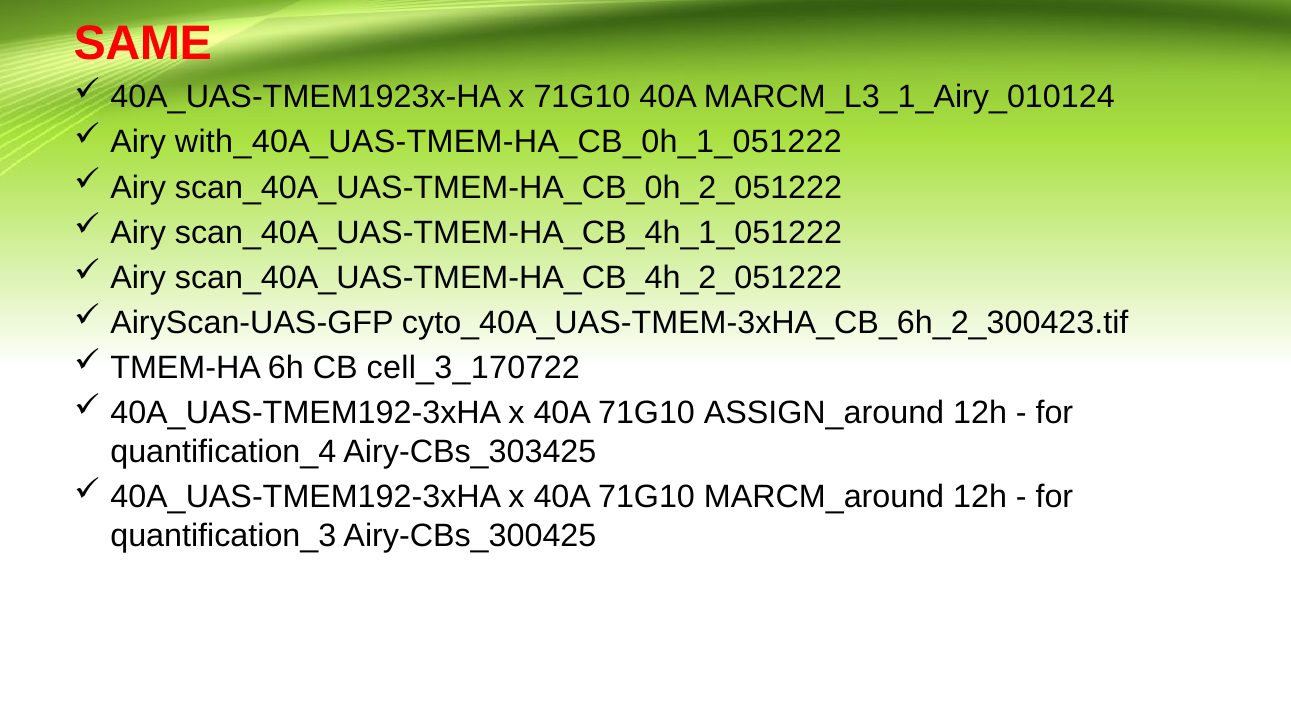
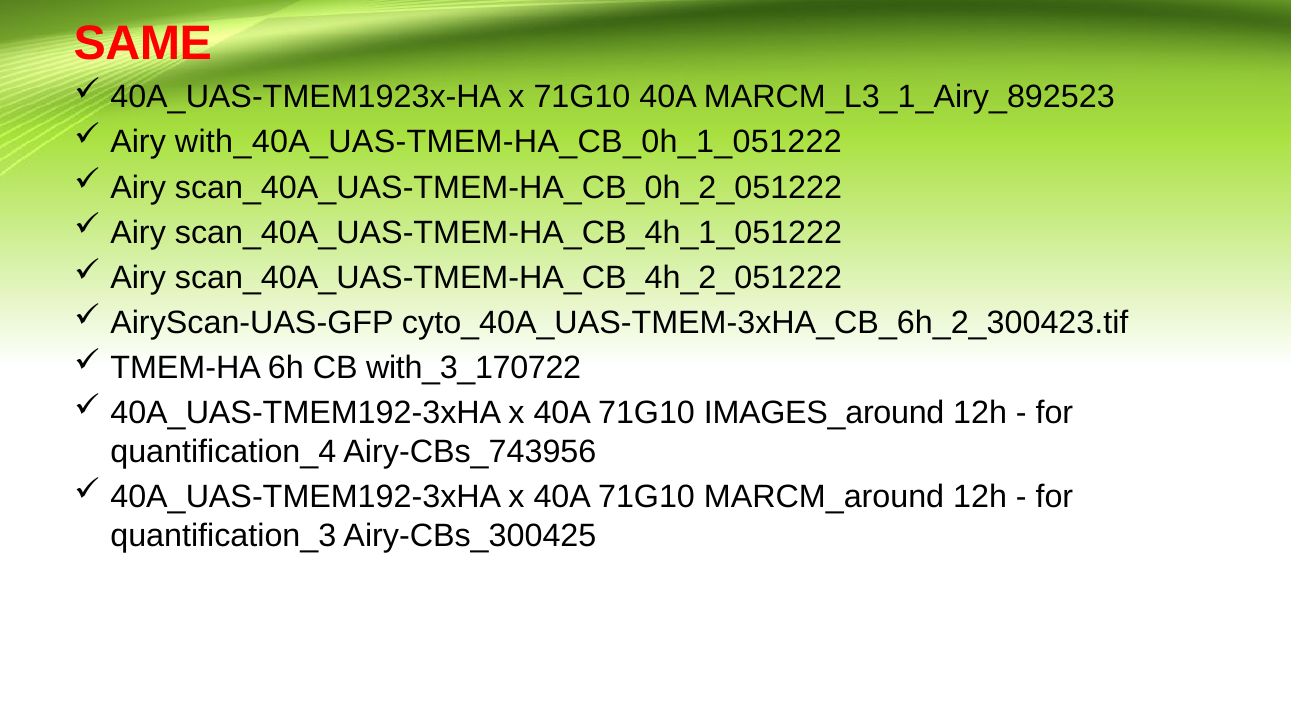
MARCM_L3_1_Airy_010124: MARCM_L3_1_Airy_010124 -> MARCM_L3_1_Airy_892523
cell_3_170722: cell_3_170722 -> with_3_170722
ASSIGN_around: ASSIGN_around -> IMAGES_around
Airy-CBs_303425: Airy-CBs_303425 -> Airy-CBs_743956
